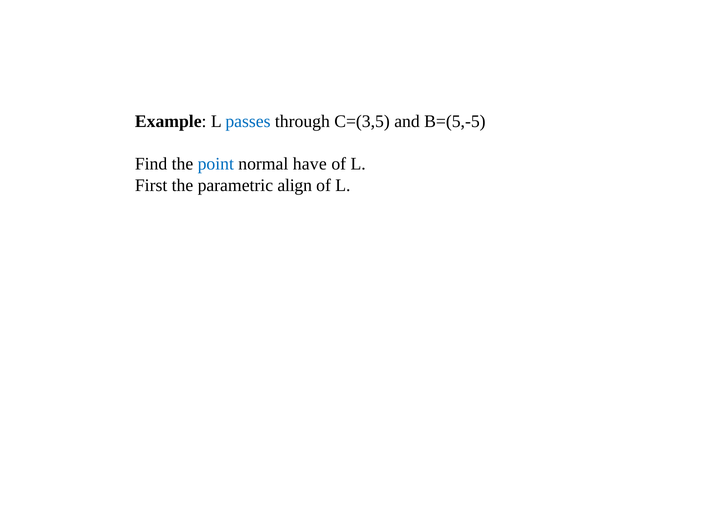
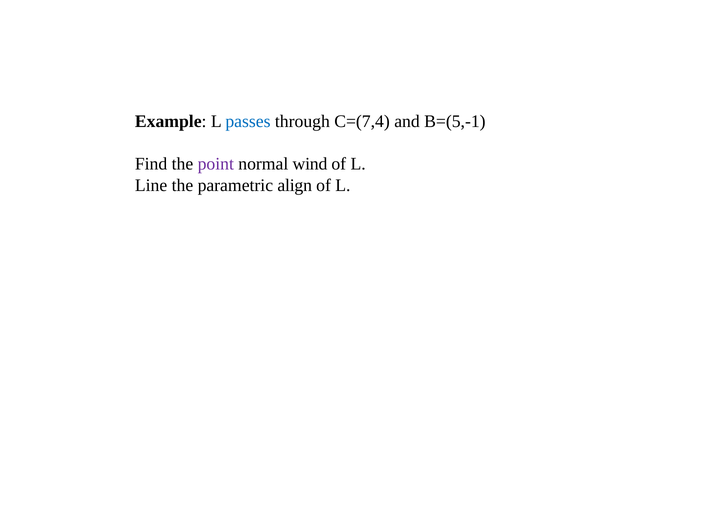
C=(3,5: C=(3,5 -> C=(7,4
B=(5,-5: B=(5,-5 -> B=(5,-1
point colour: blue -> purple
have: have -> wind
First: First -> Line
